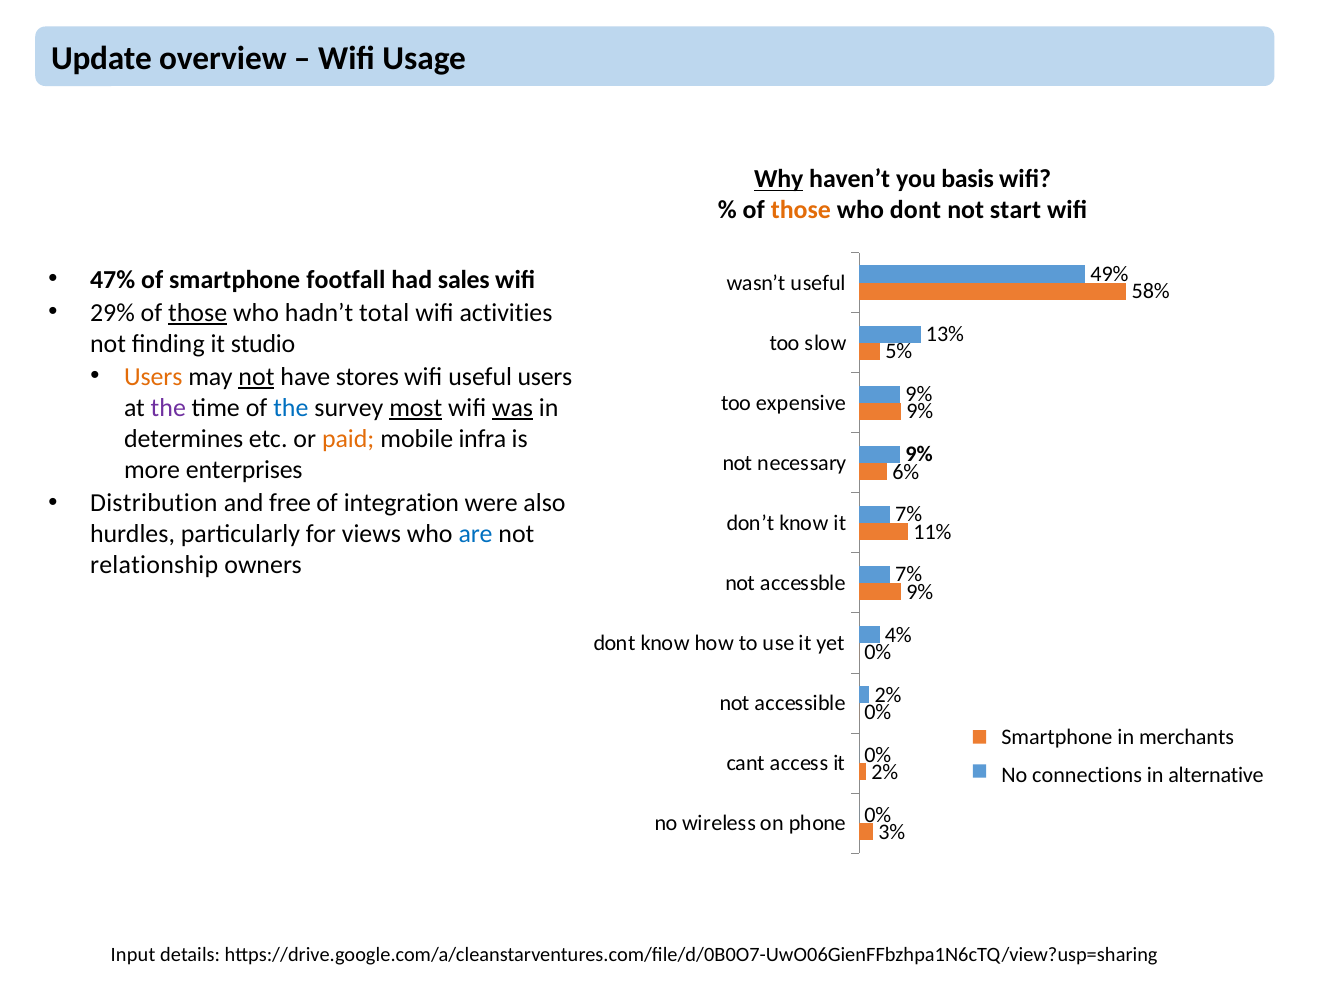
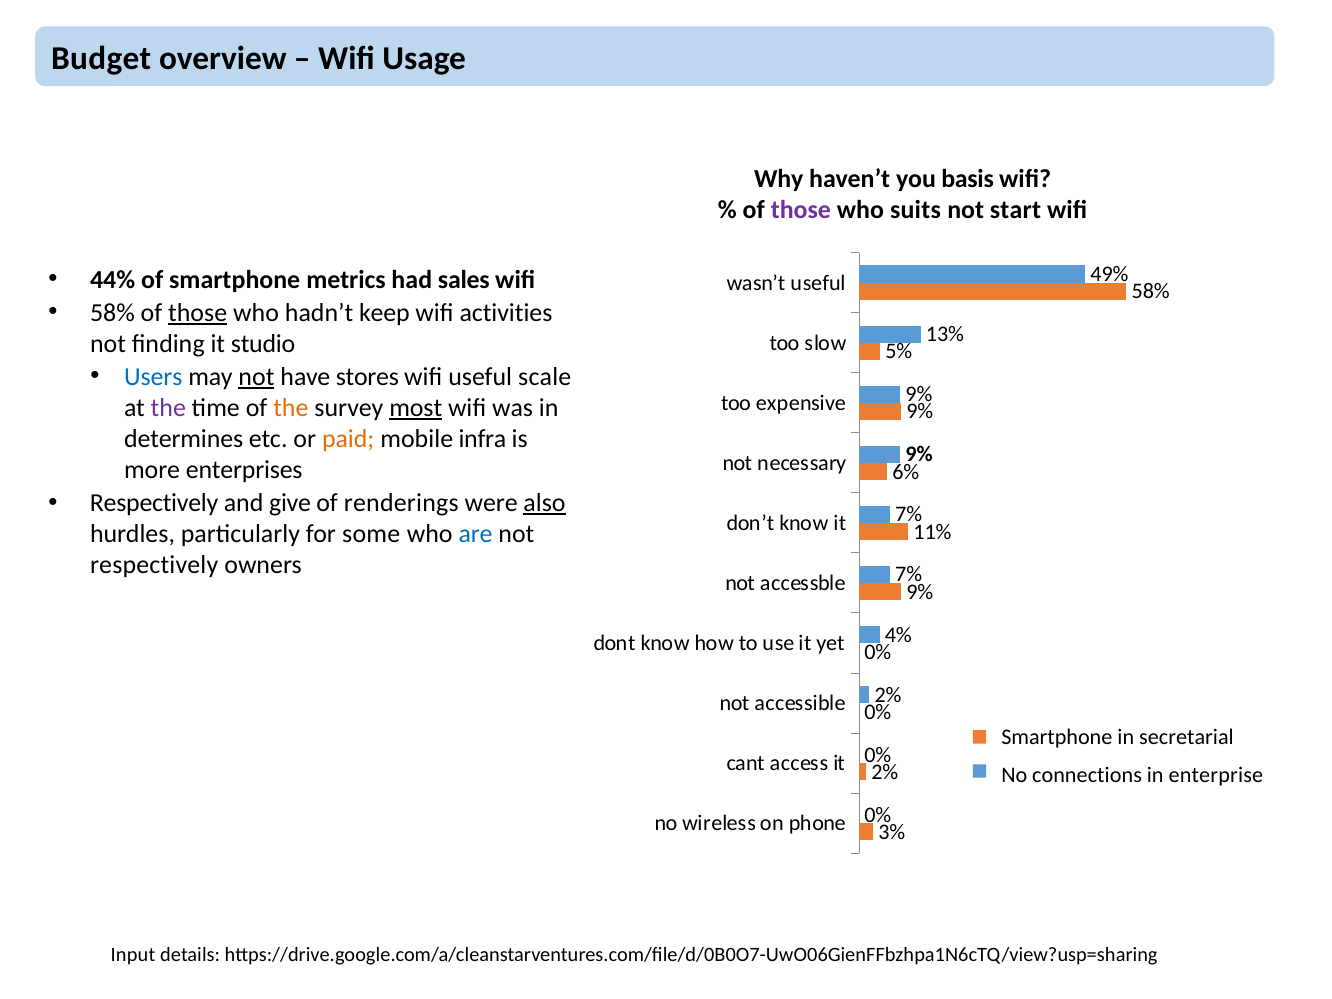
Update: Update -> Budget
Why underline: present -> none
those at (801, 210) colour: orange -> purple
who dont: dont -> suits
47%: 47% -> 44%
footfall: footfall -> metrics
29% at (112, 313): 29% -> 58%
total: total -> keep
Users at (153, 377) colour: orange -> blue
useful users: users -> scale
the at (291, 408) colour: blue -> orange
was underline: present -> none
Distribution at (154, 503): Distribution -> Respectively
free: free -> give
integration: integration -> renderings
also underline: none -> present
views: views -> some
relationship at (154, 565): relationship -> respectively
merchants: merchants -> secretarial
alternative: alternative -> enterprise
